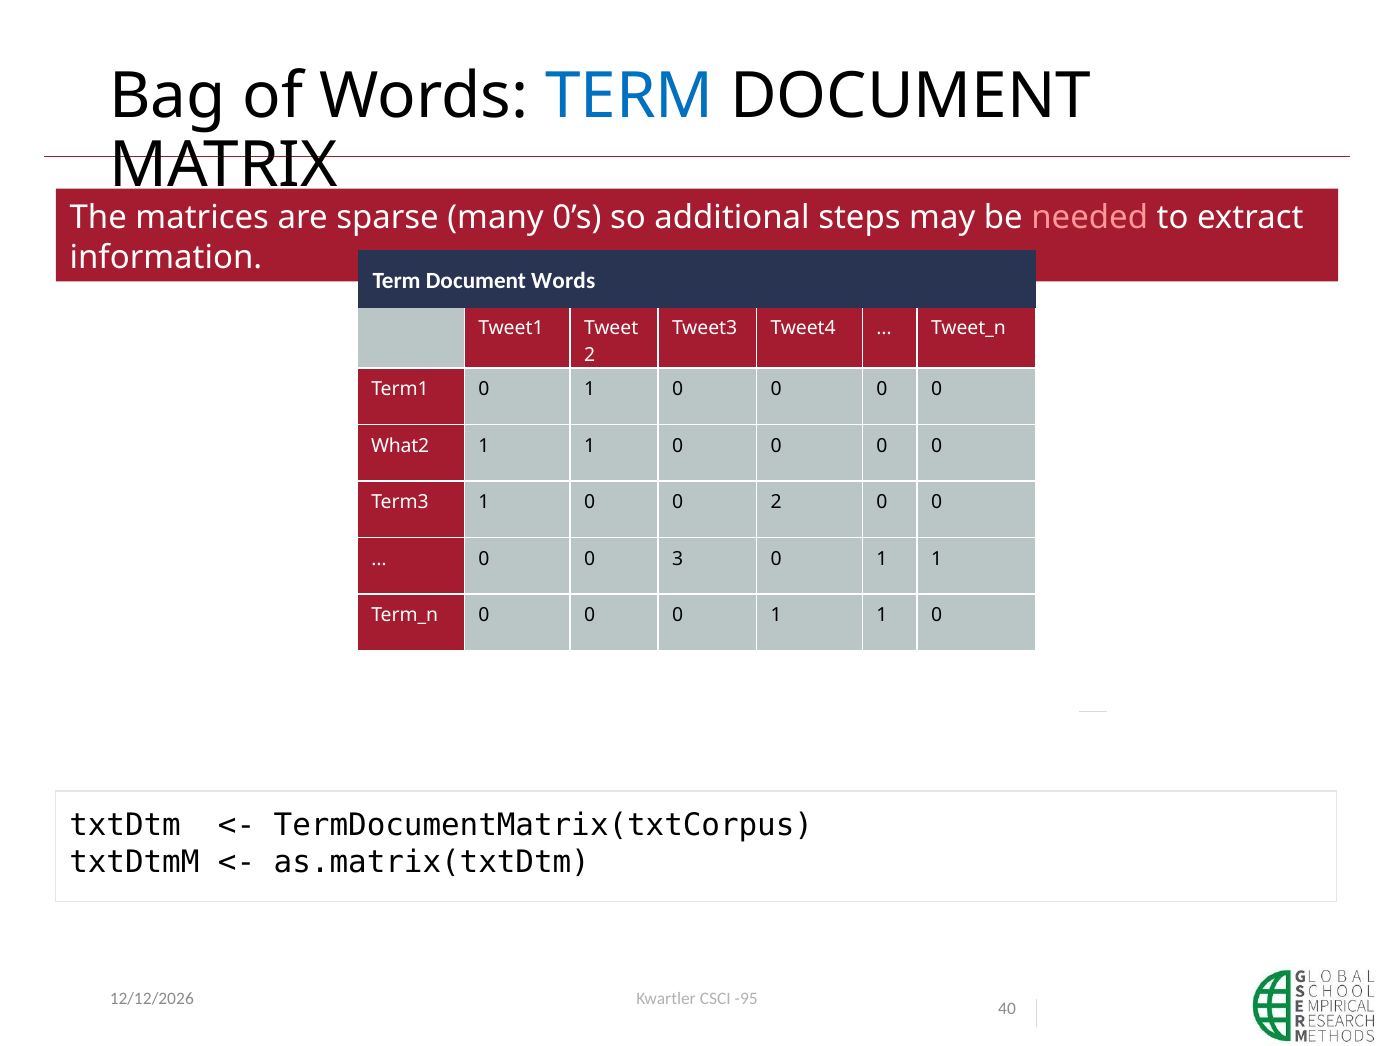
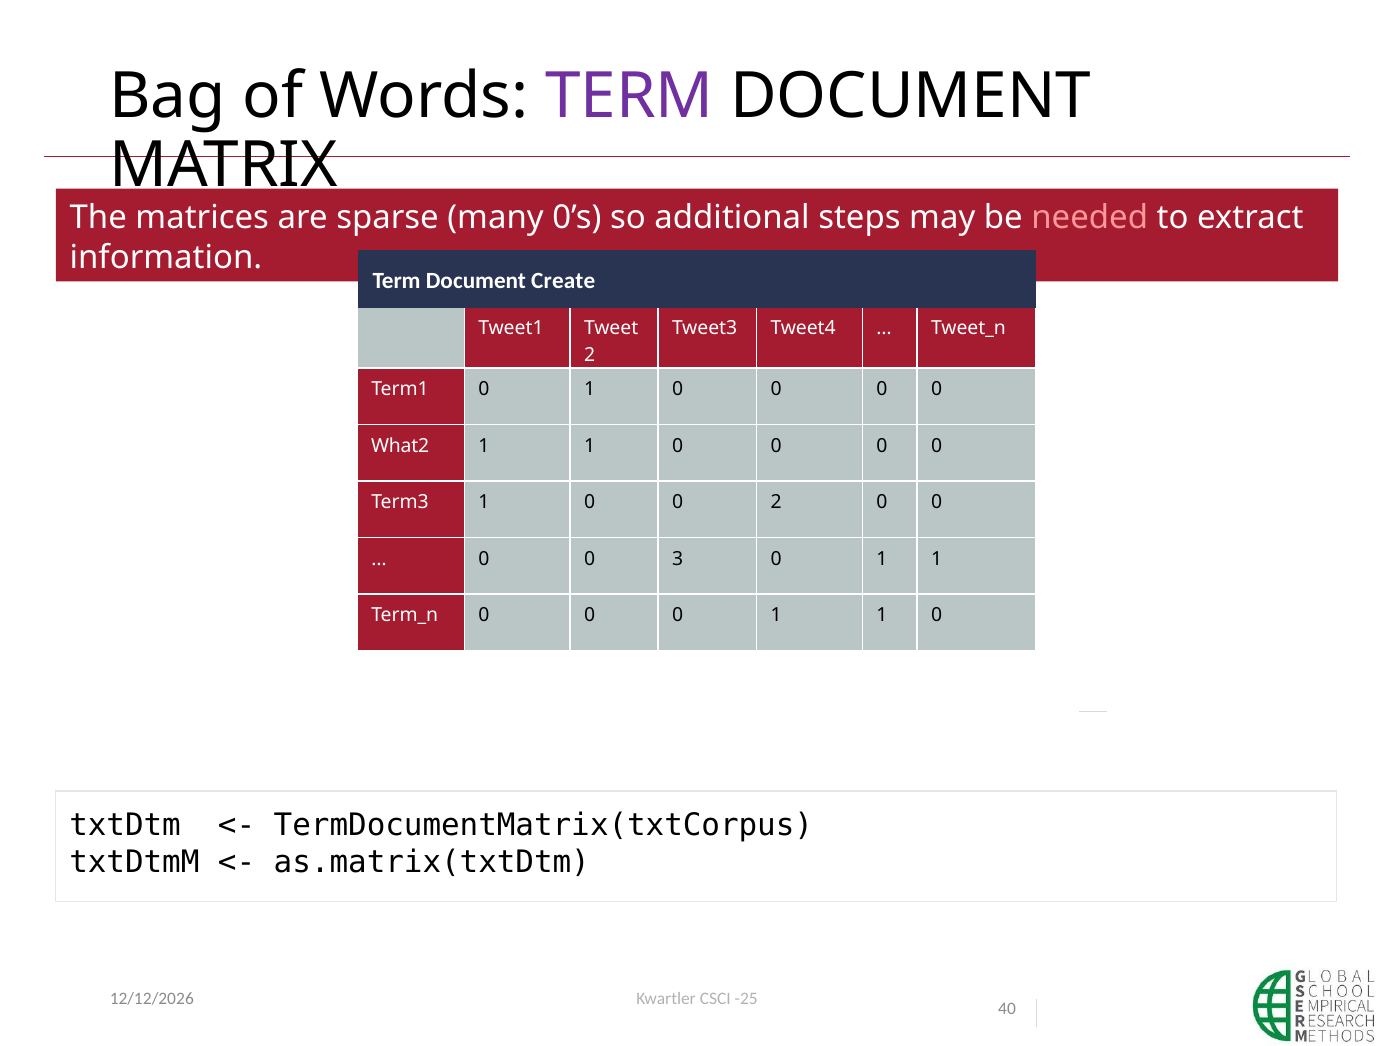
TERM at (629, 97) colour: blue -> purple
Document Words: Words -> Create
-95: -95 -> -25
